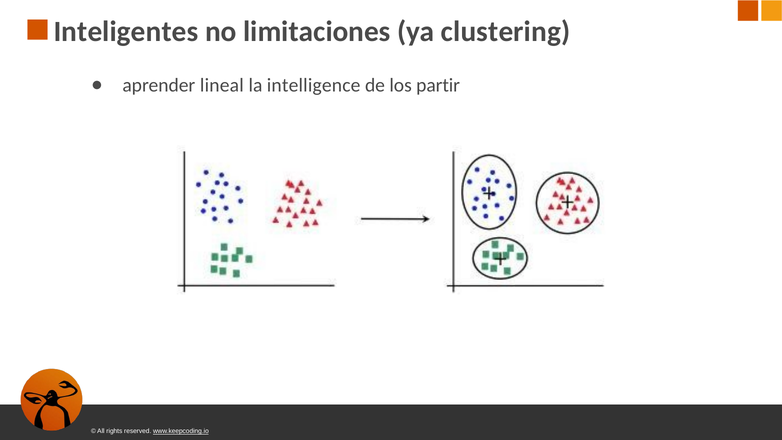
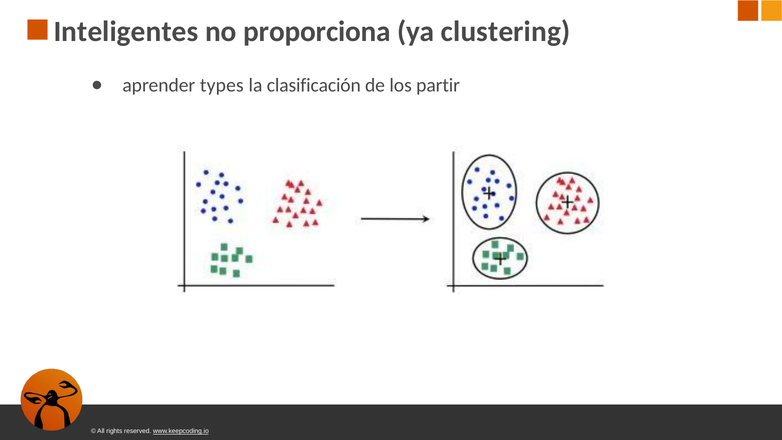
limitaciones: limitaciones -> proporciona
lineal: lineal -> types
intelligence: intelligence -> clasificación
